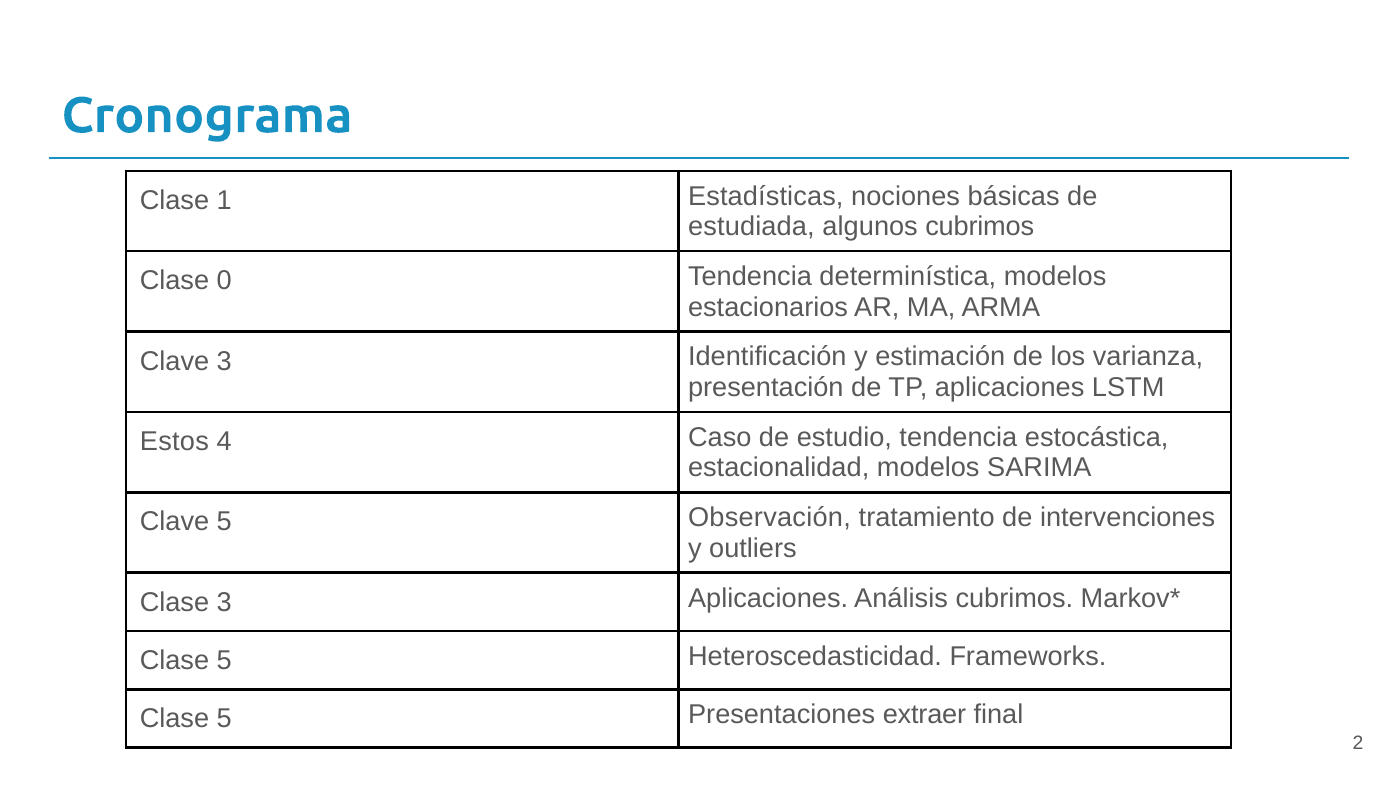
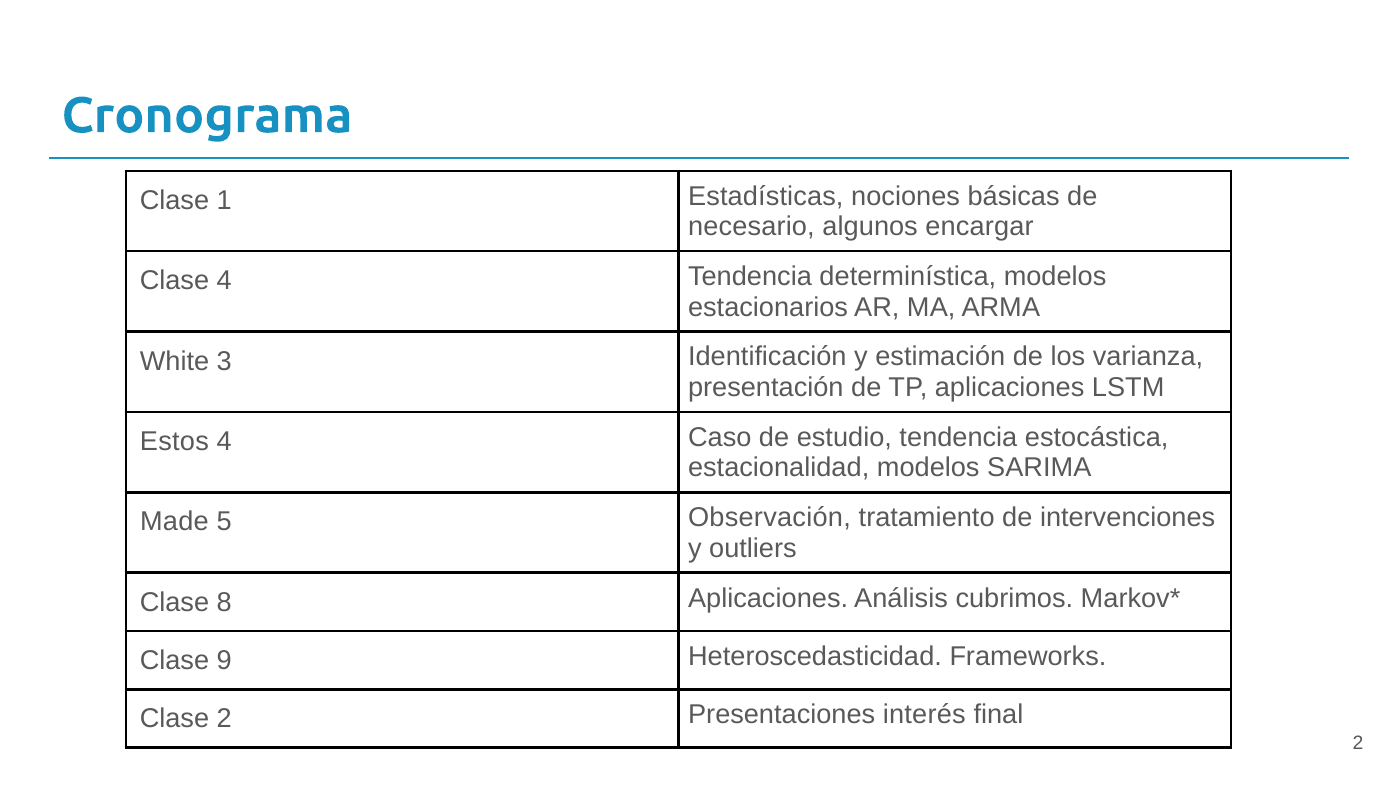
estudiada: estudiada -> necesario
algunos cubrimos: cubrimos -> encargar
Clase 0: 0 -> 4
Clave at (175, 361): Clave -> White
Clave at (175, 522): Clave -> Made
Clase 3: 3 -> 8
5 at (224, 661): 5 -> 9
5 at (224, 719): 5 -> 2
extraer: extraer -> interés
